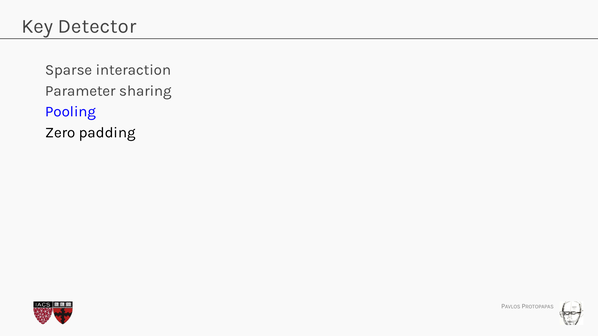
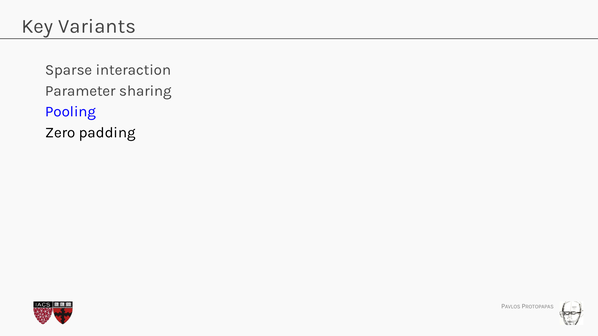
Detector: Detector -> Variants
